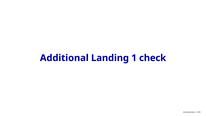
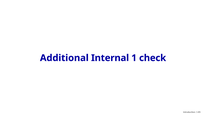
Landing: Landing -> Internal
